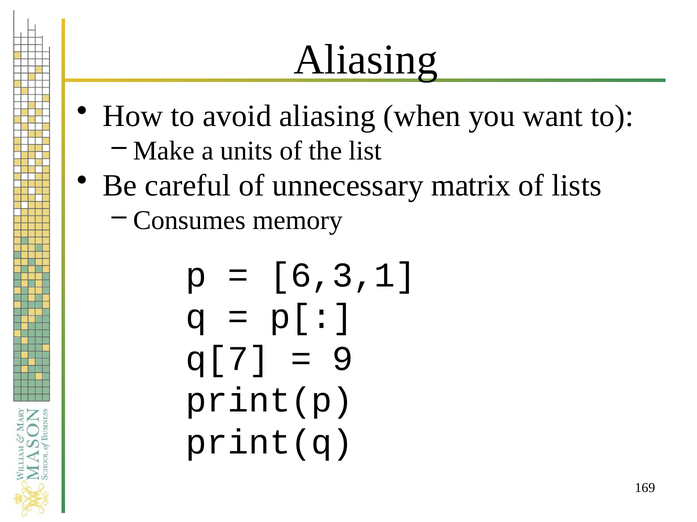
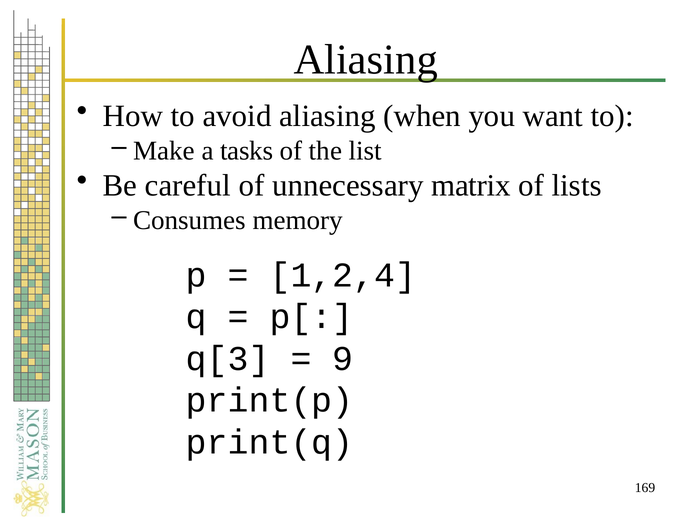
units: units -> tasks
6,3,1: 6,3,1 -> 1,2,4
q[7: q[7 -> q[3
